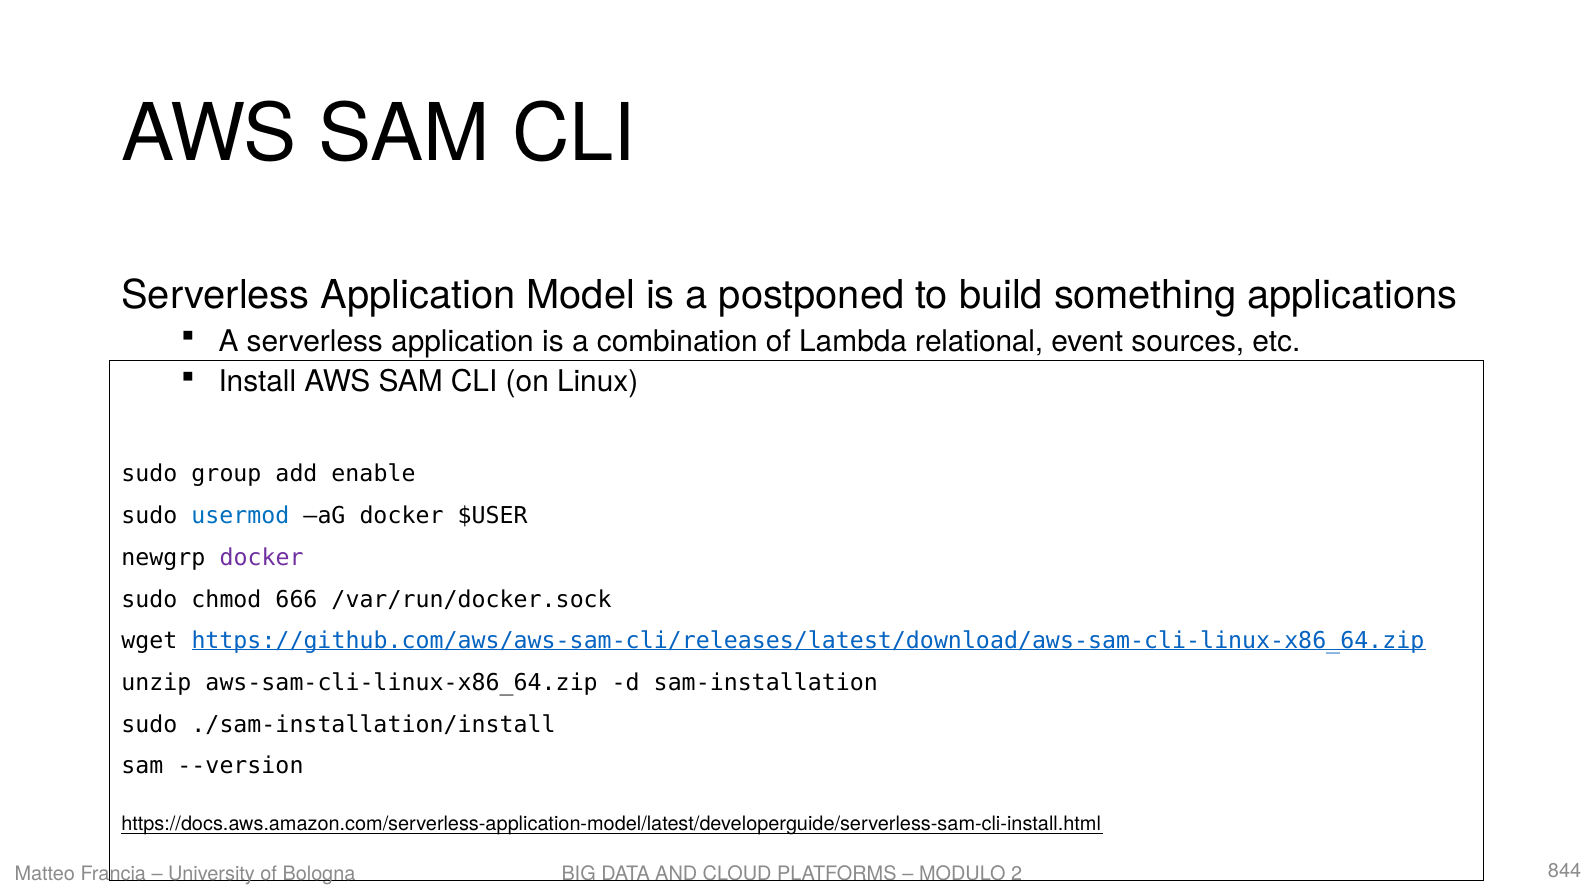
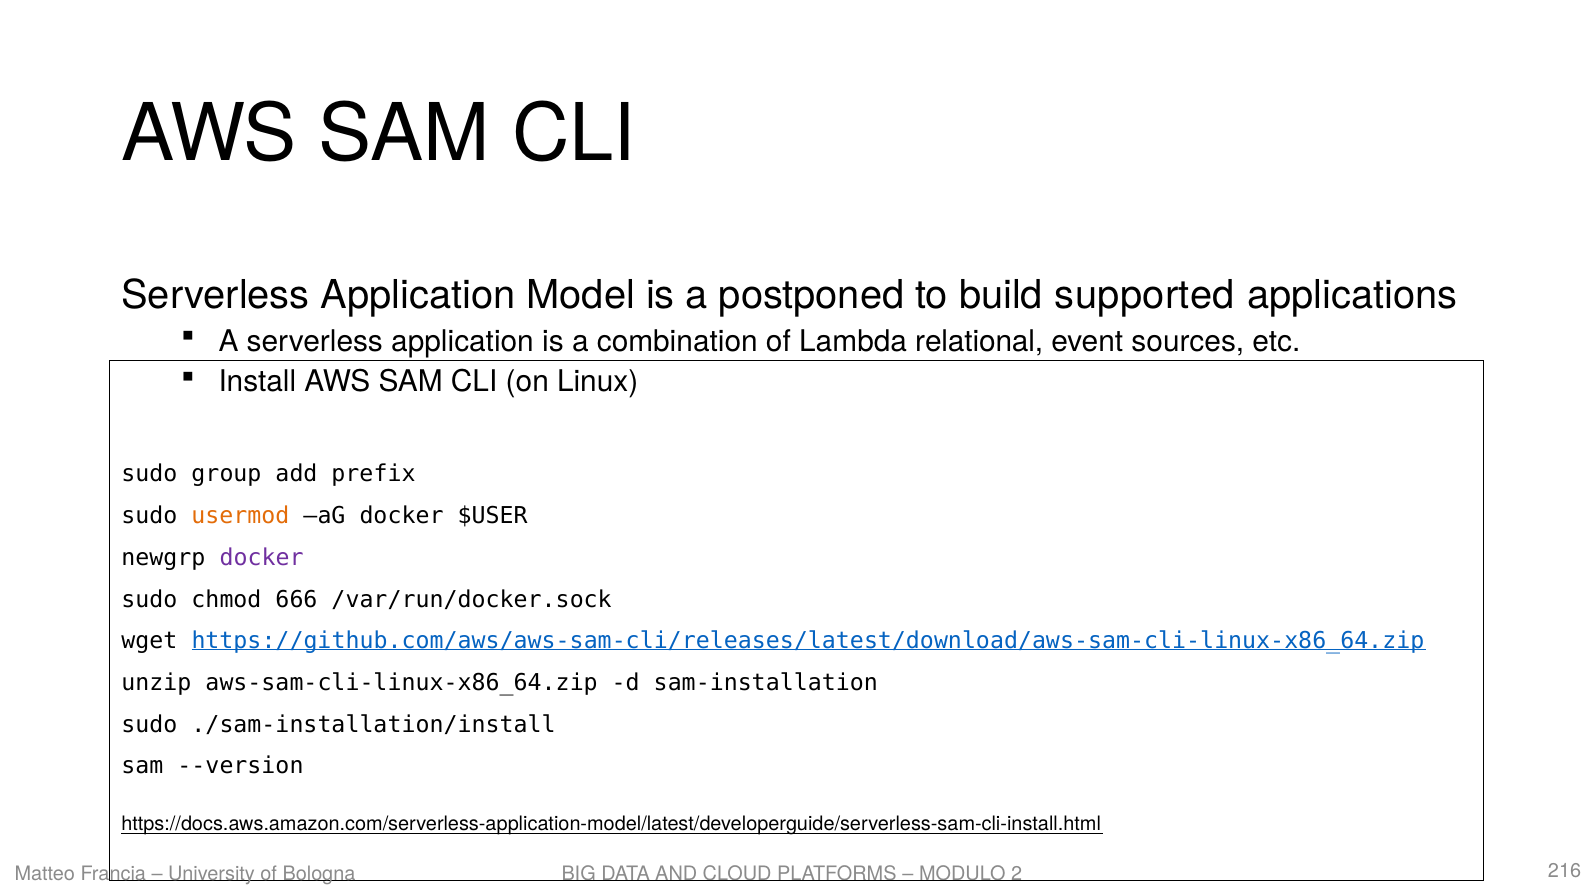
something: something -> supported
enable: enable -> prefix
usermod colour: blue -> orange
844: 844 -> 216
